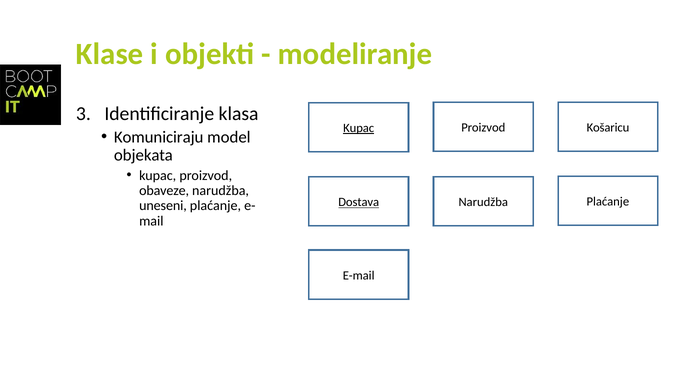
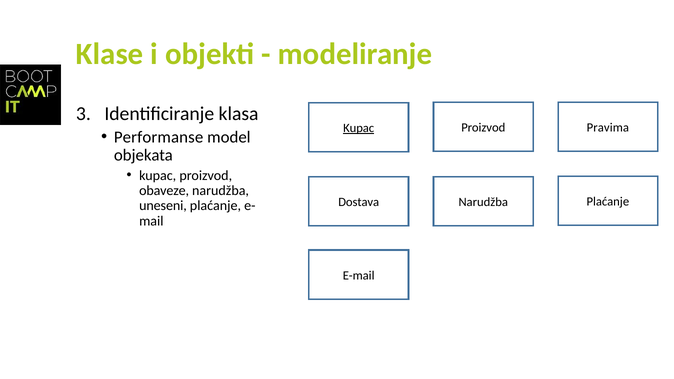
Košaricu: Košaricu -> Pravima
Komuniciraju: Komuniciraju -> Performanse
Dostava underline: present -> none
